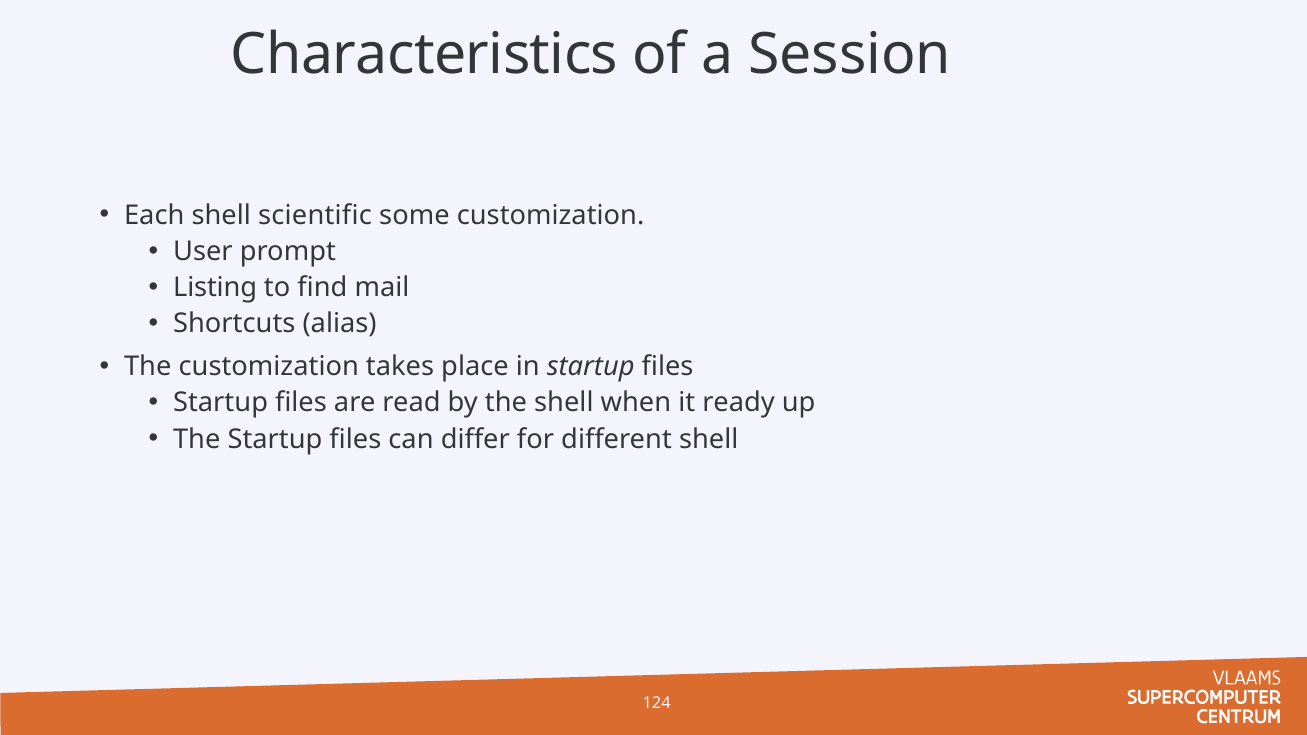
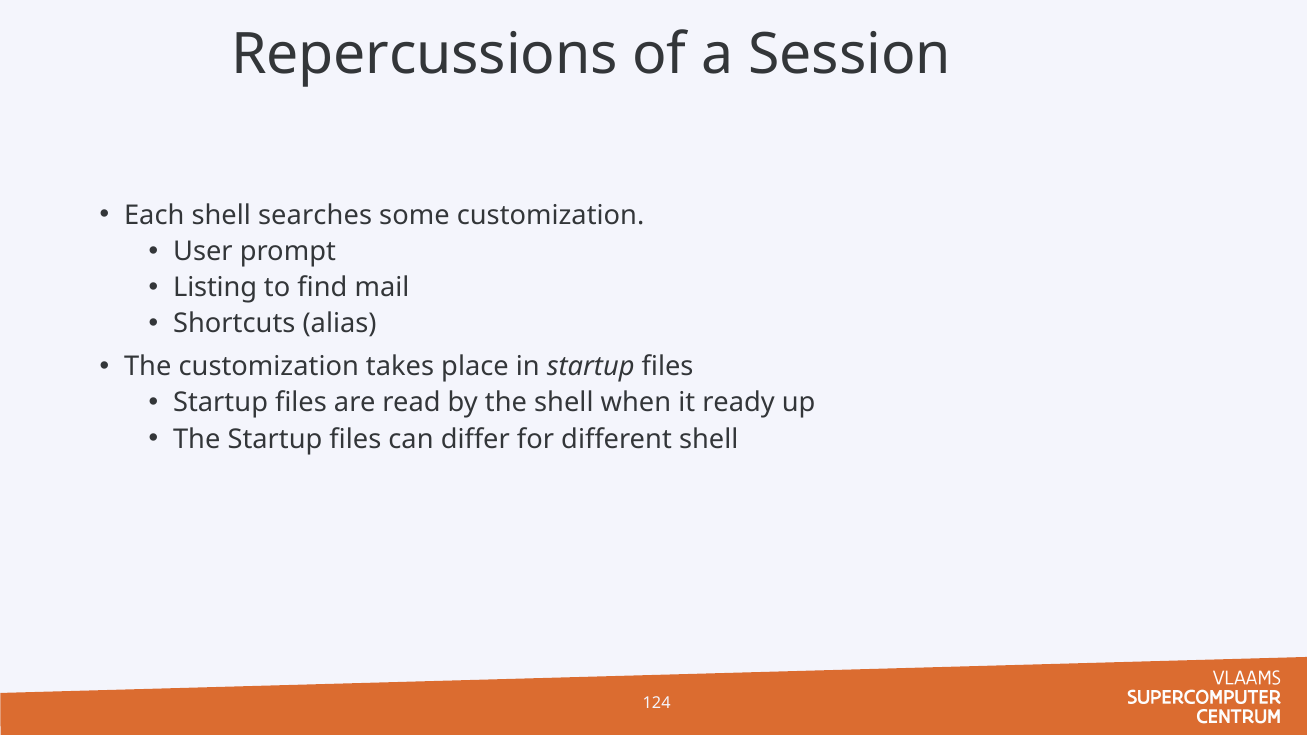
Characteristics: Characteristics -> Repercussions
scientific: scientific -> searches
